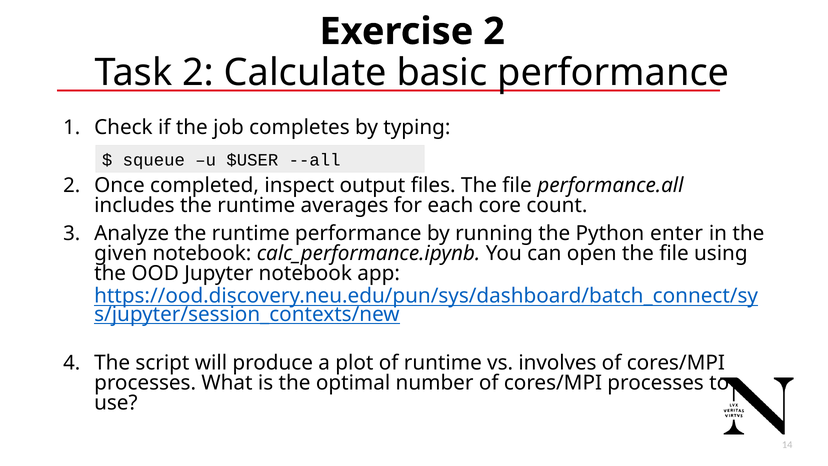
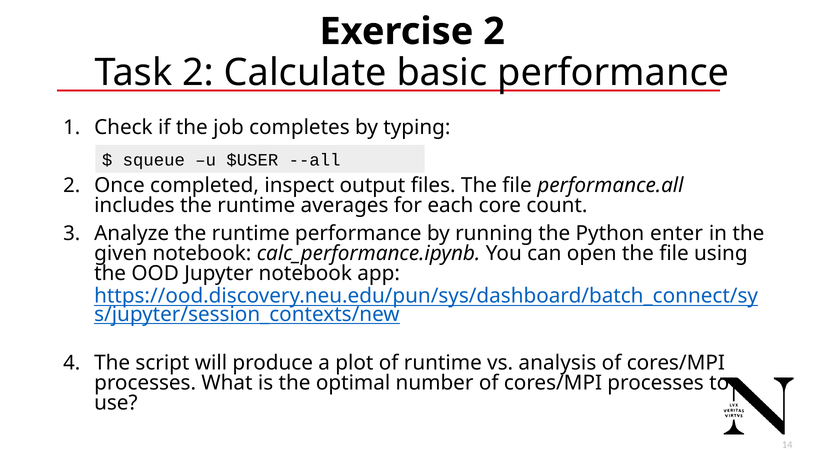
involves: involves -> analysis
